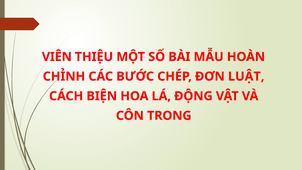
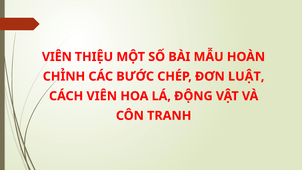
CÁCH BIỆN: BIỆN -> VIÊN
TRONG: TRONG -> TRANH
